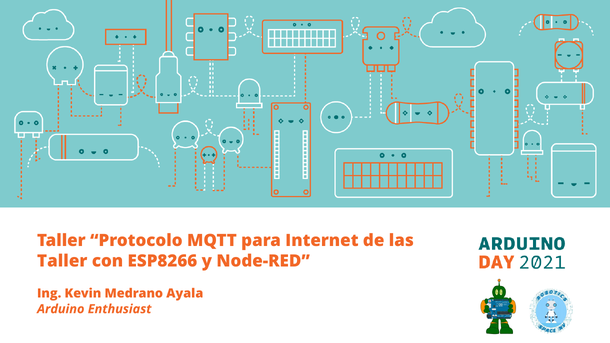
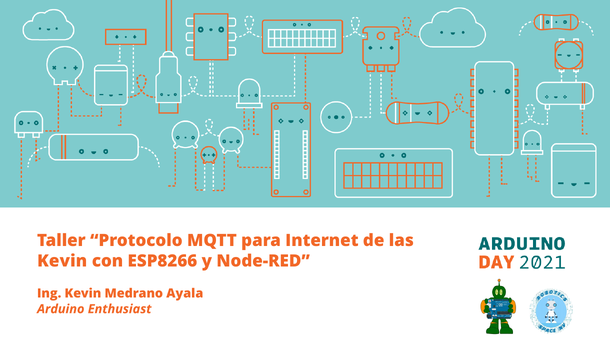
Taller at (62, 261): Taller -> Kevin
